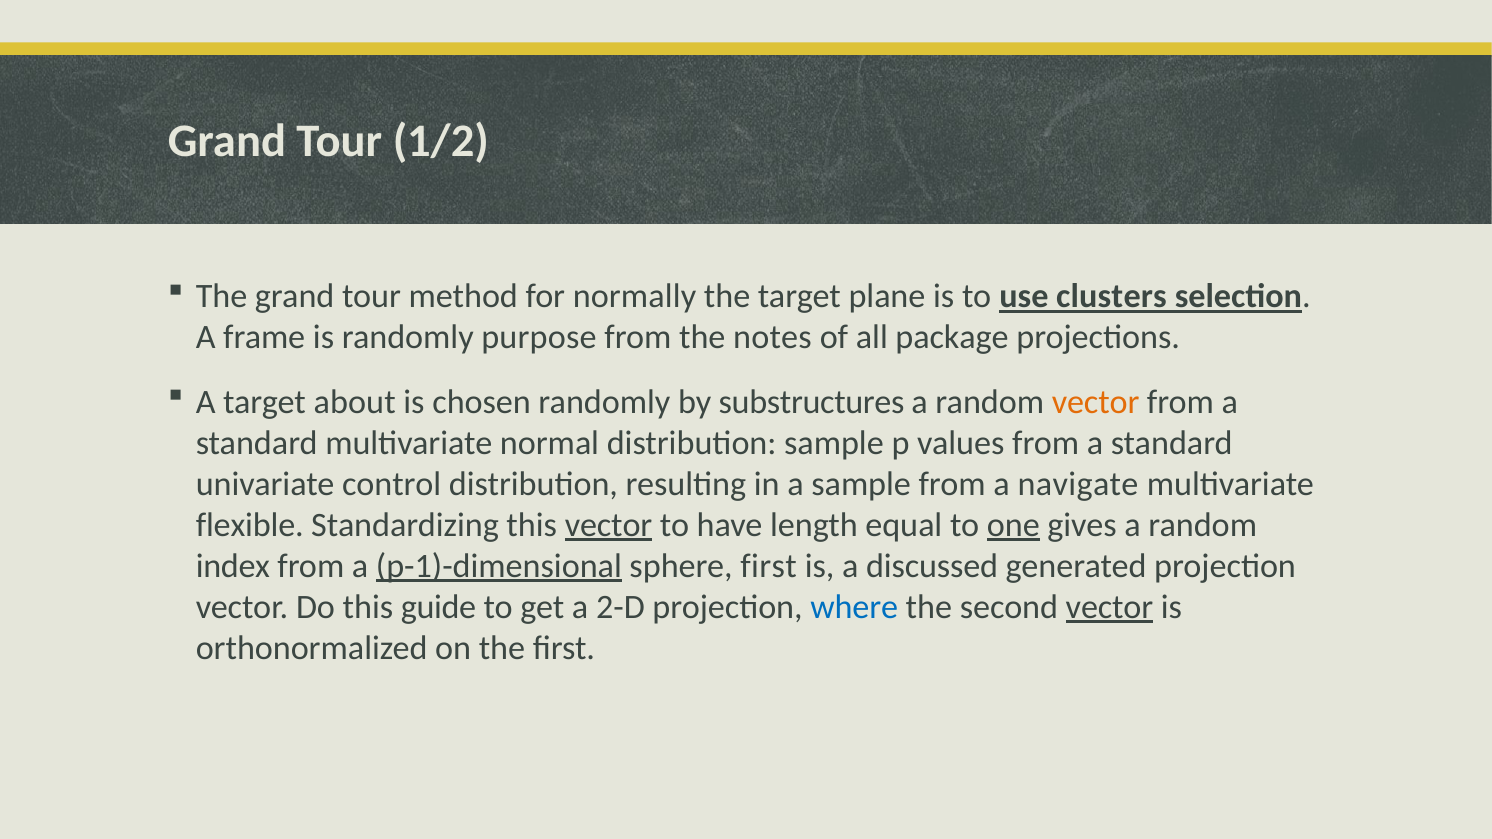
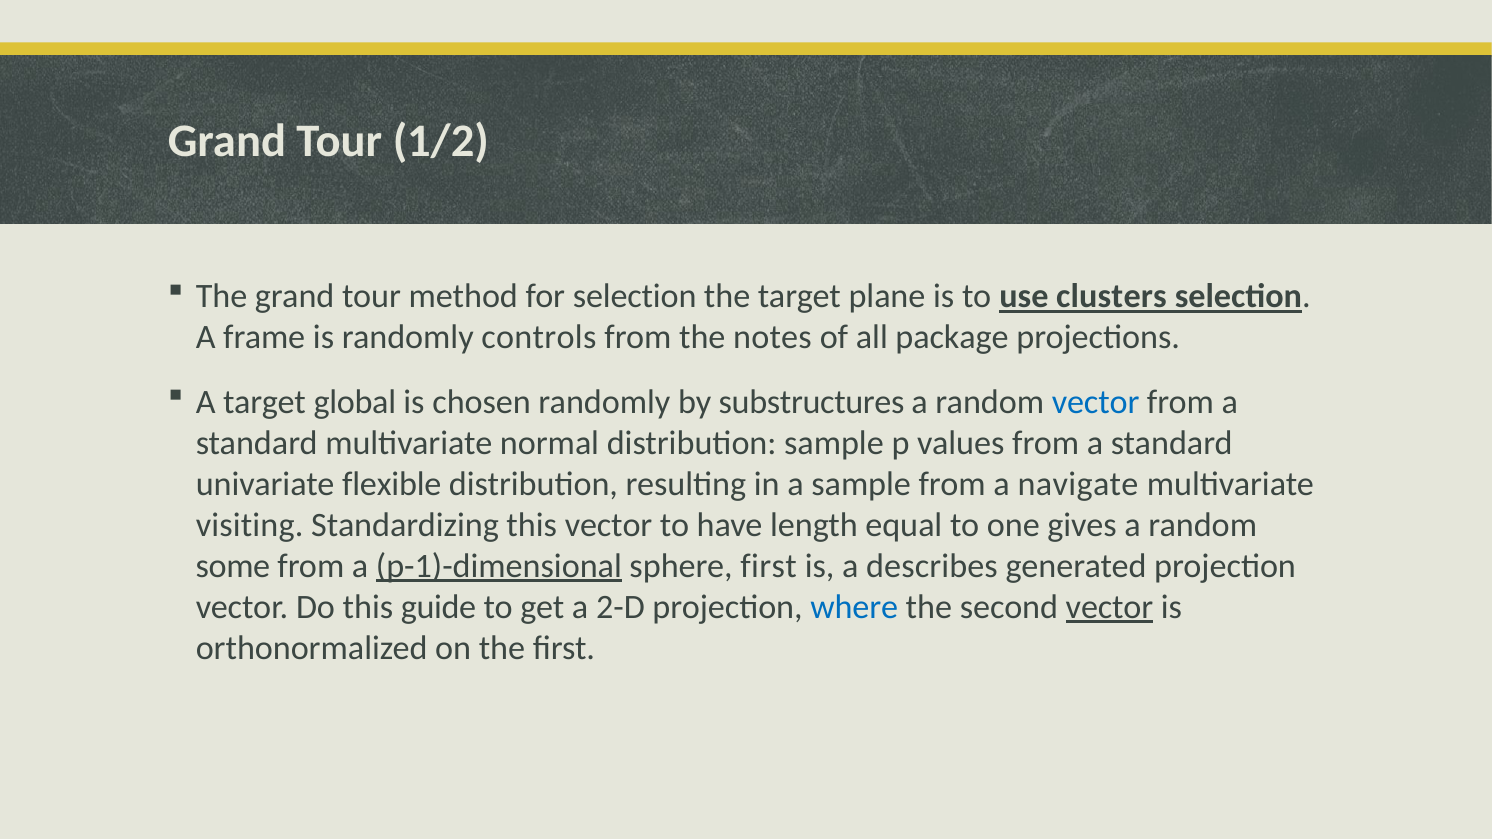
for normally: normally -> selection
purpose: purpose -> controls
about: about -> global
vector at (1096, 402) colour: orange -> blue
control: control -> flexible
flexible: flexible -> visiting
vector at (609, 525) underline: present -> none
one underline: present -> none
index: index -> some
discussed: discussed -> describes
